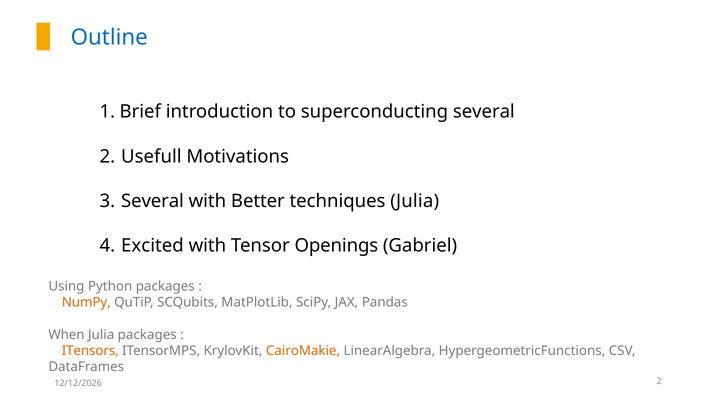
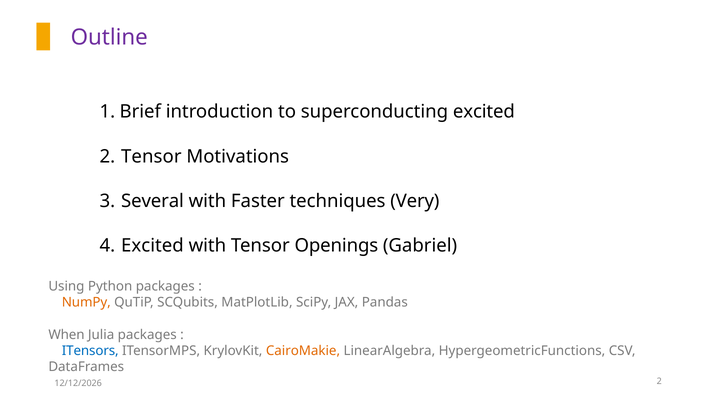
Outline colour: blue -> purple
superconducting several: several -> excited
2 Usefull: Usefull -> Tensor
Better: Better -> Faster
techniques Julia: Julia -> Very
ITensors colour: orange -> blue
